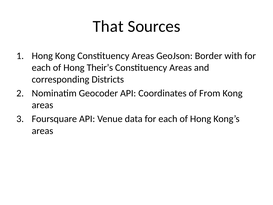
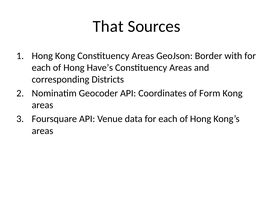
Their’s: Their’s -> Have’s
From: From -> Form
